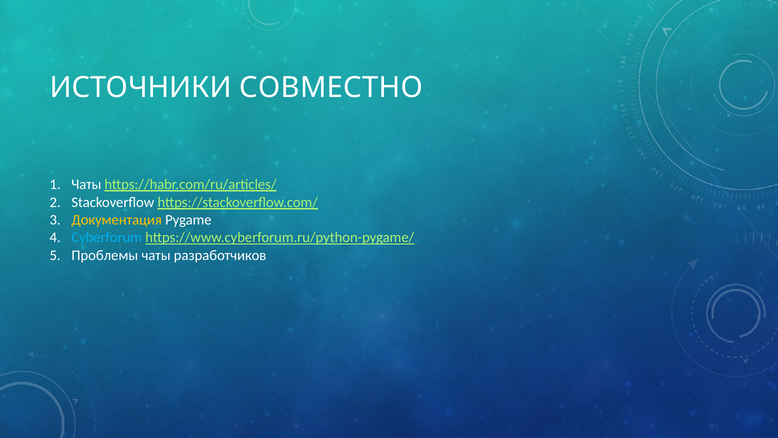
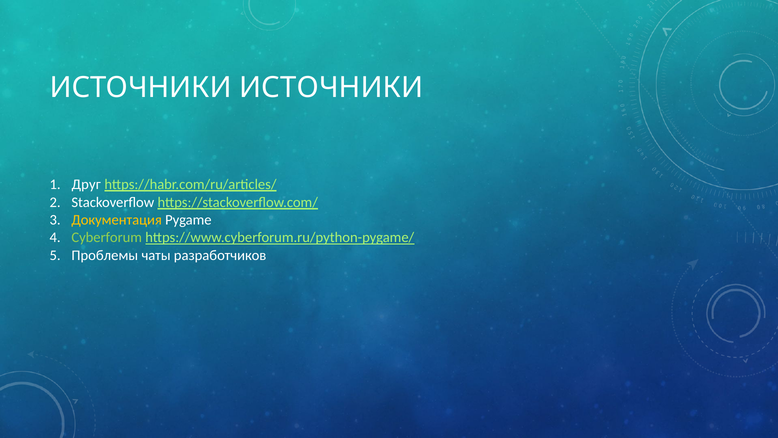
ИСТОЧНИКИ СОВМЕСТНО: СОВМЕСТНО -> ИСТОЧНИКИ
Чаты at (86, 184): Чаты -> Друг
Cyberforum colour: light blue -> light green
